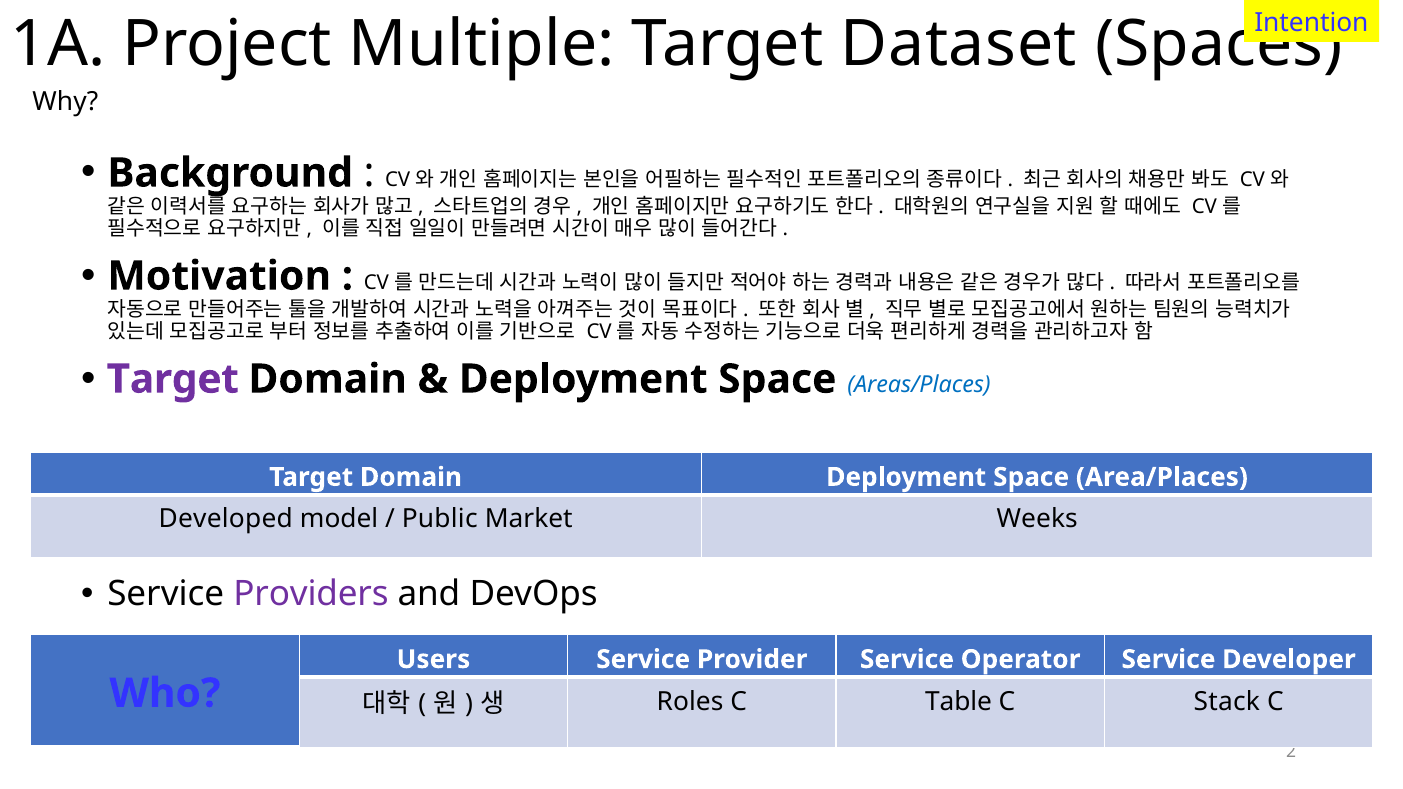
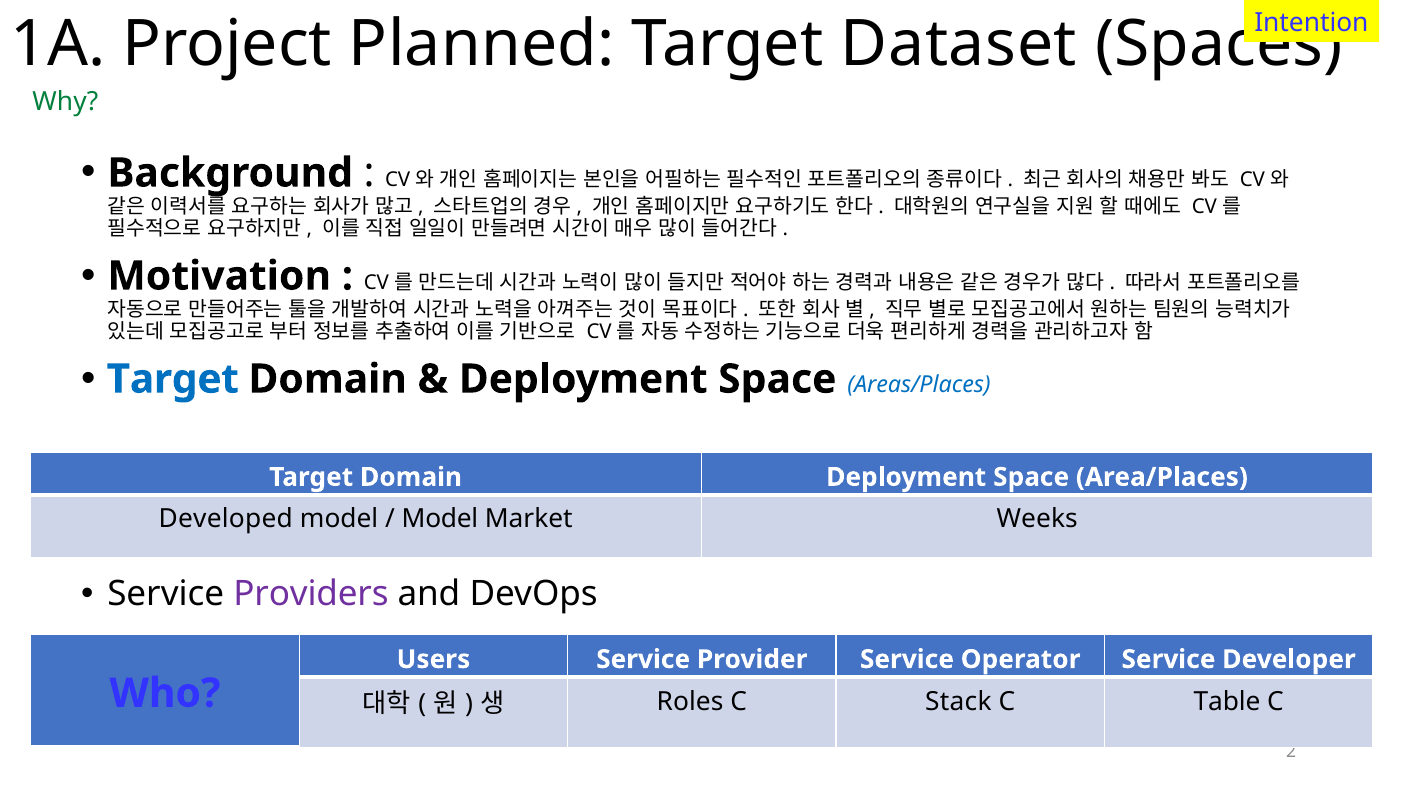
Multiple: Multiple -> Planned
Why colour: black -> green
Target at (173, 379) colour: purple -> blue
Public at (440, 519): Public -> Model
Table: Table -> Stack
Stack: Stack -> Table
